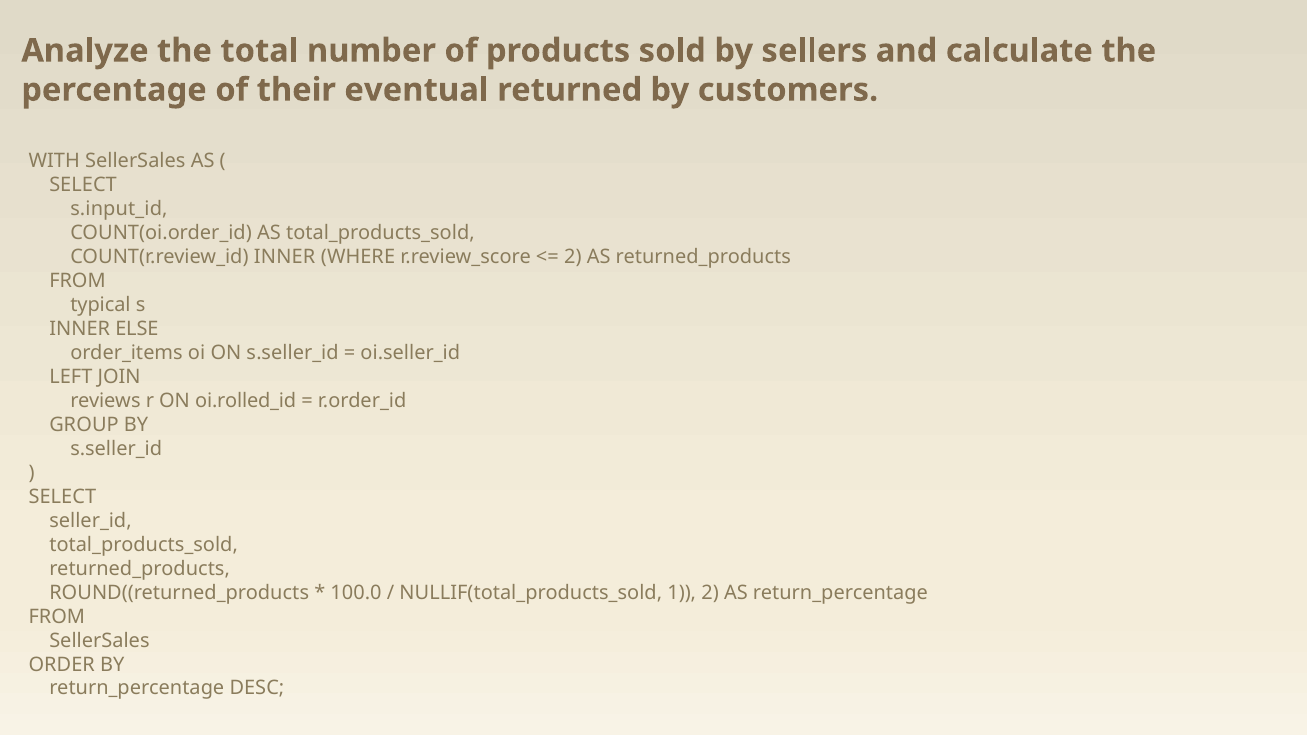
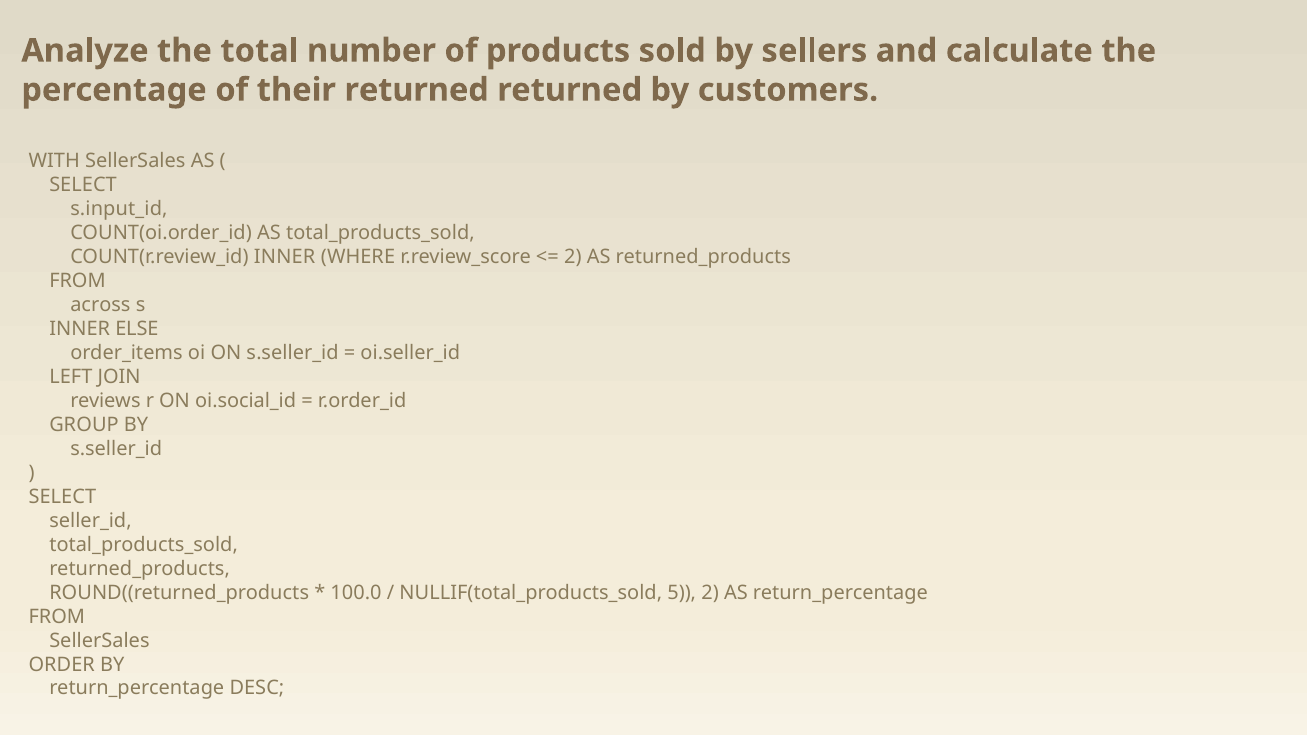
their eventual: eventual -> returned
typical: typical -> across
oi.rolled_id: oi.rolled_id -> oi.social_id
1: 1 -> 5
